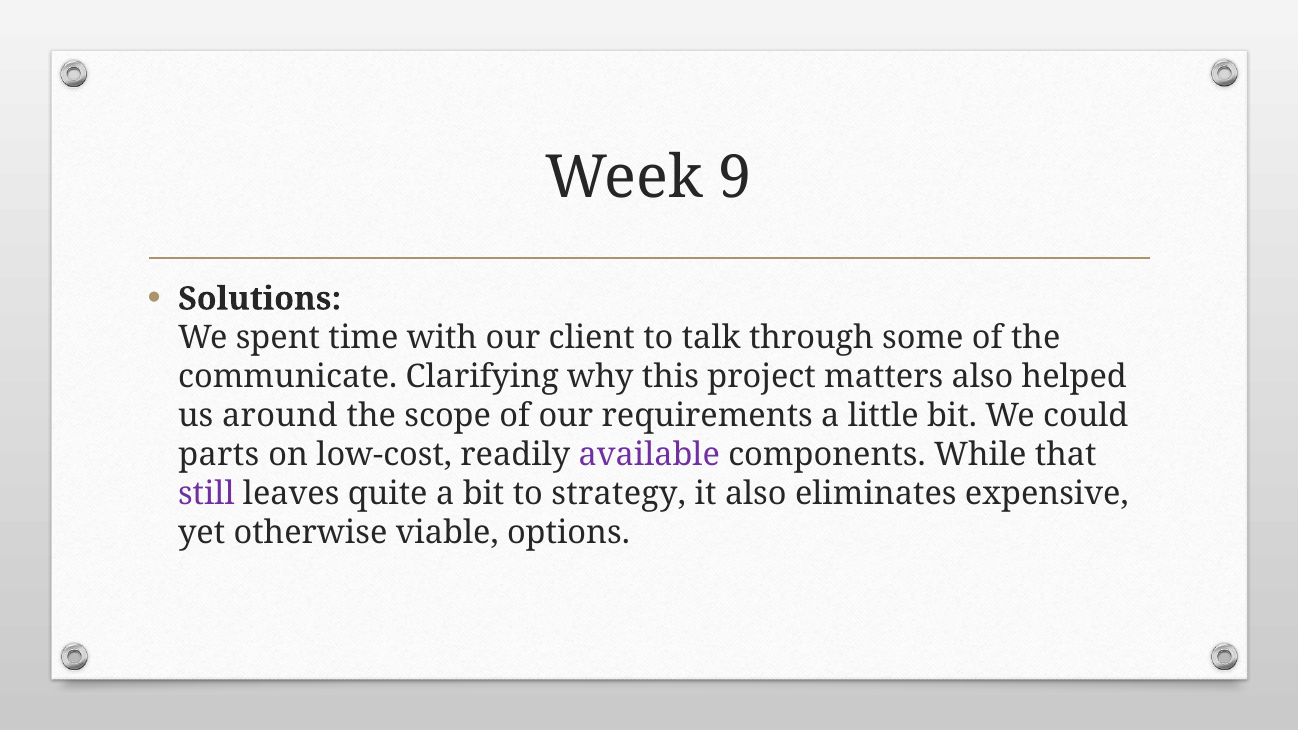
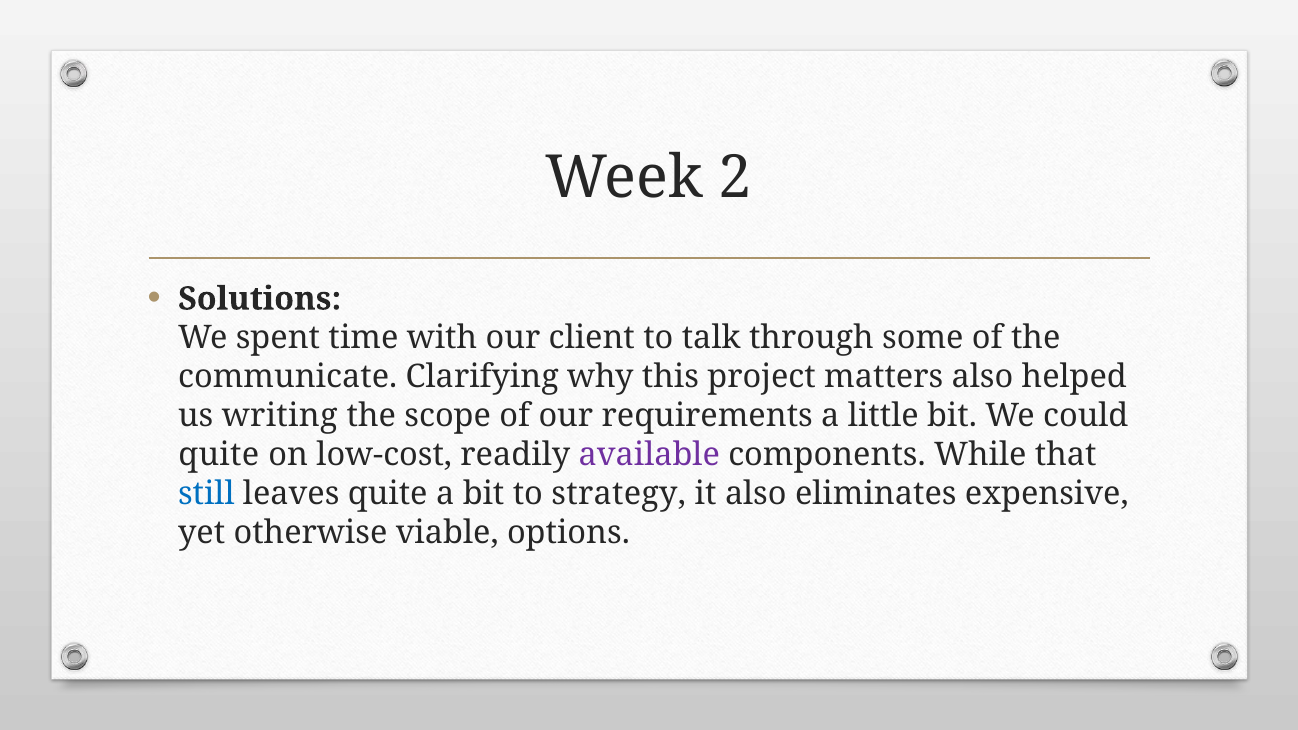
9: 9 -> 2
around: around -> writing
parts at (219, 455): parts -> quite
still colour: purple -> blue
